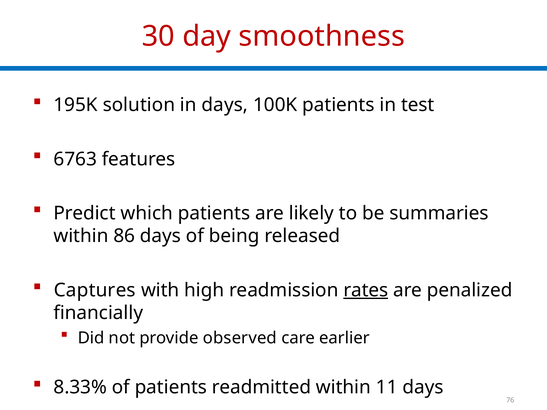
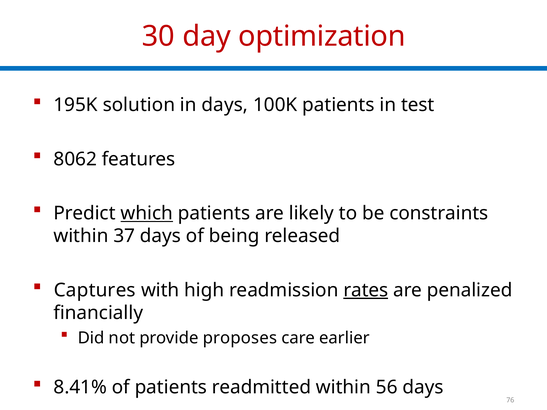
smoothness: smoothness -> optimization
6763: 6763 -> 8062
which underline: none -> present
summaries: summaries -> constraints
86: 86 -> 37
observed: observed -> proposes
8.33%: 8.33% -> 8.41%
11: 11 -> 56
